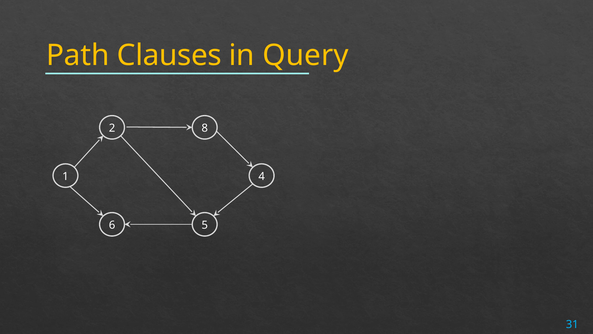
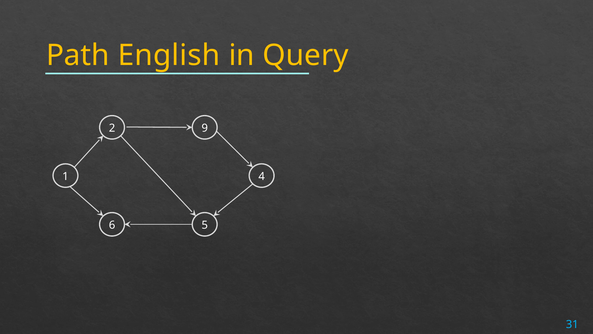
Clauses: Clauses -> English
8: 8 -> 9
